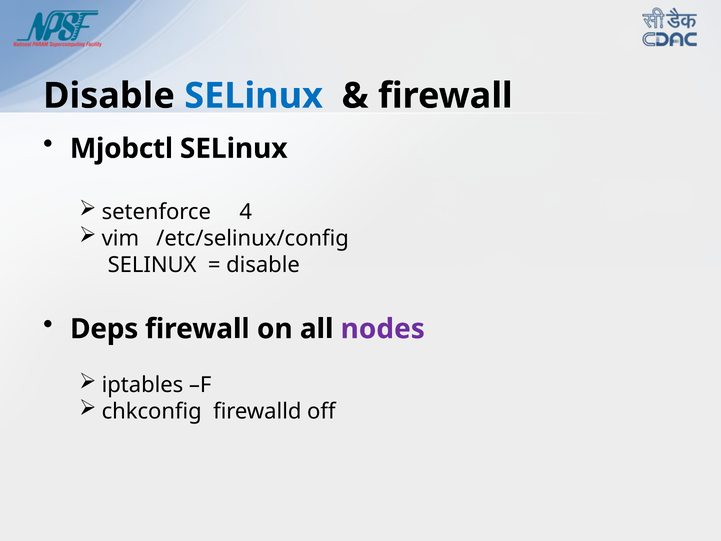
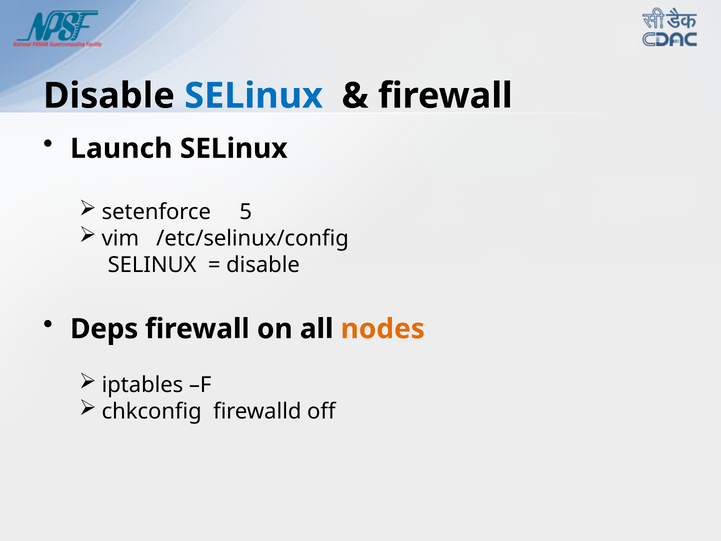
Mjobctl: Mjobctl -> Launch
4: 4 -> 5
nodes colour: purple -> orange
